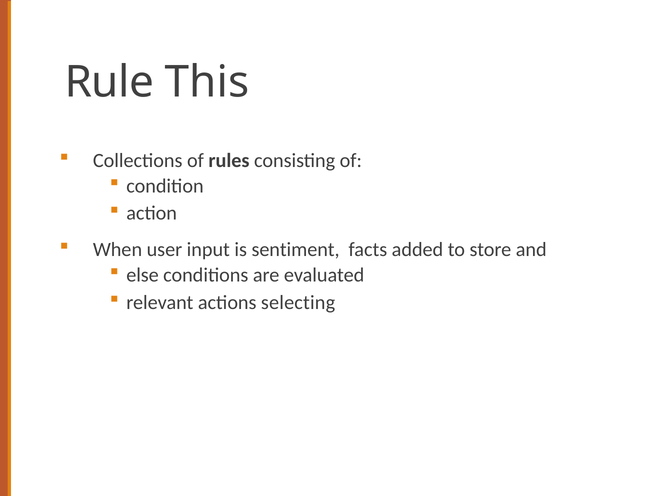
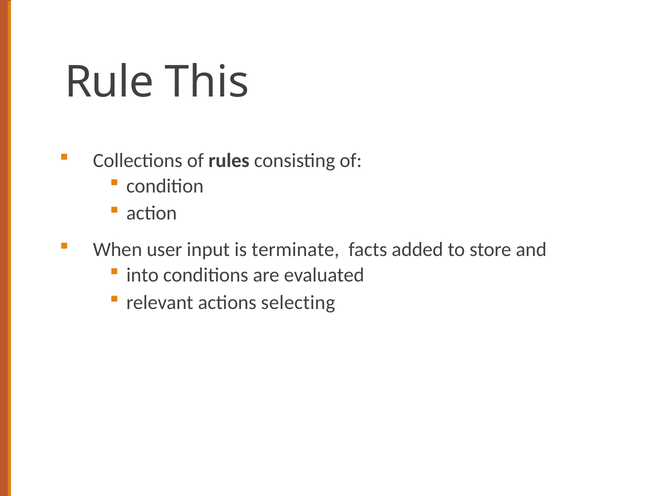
sentiment: sentiment -> terminate
else: else -> into
